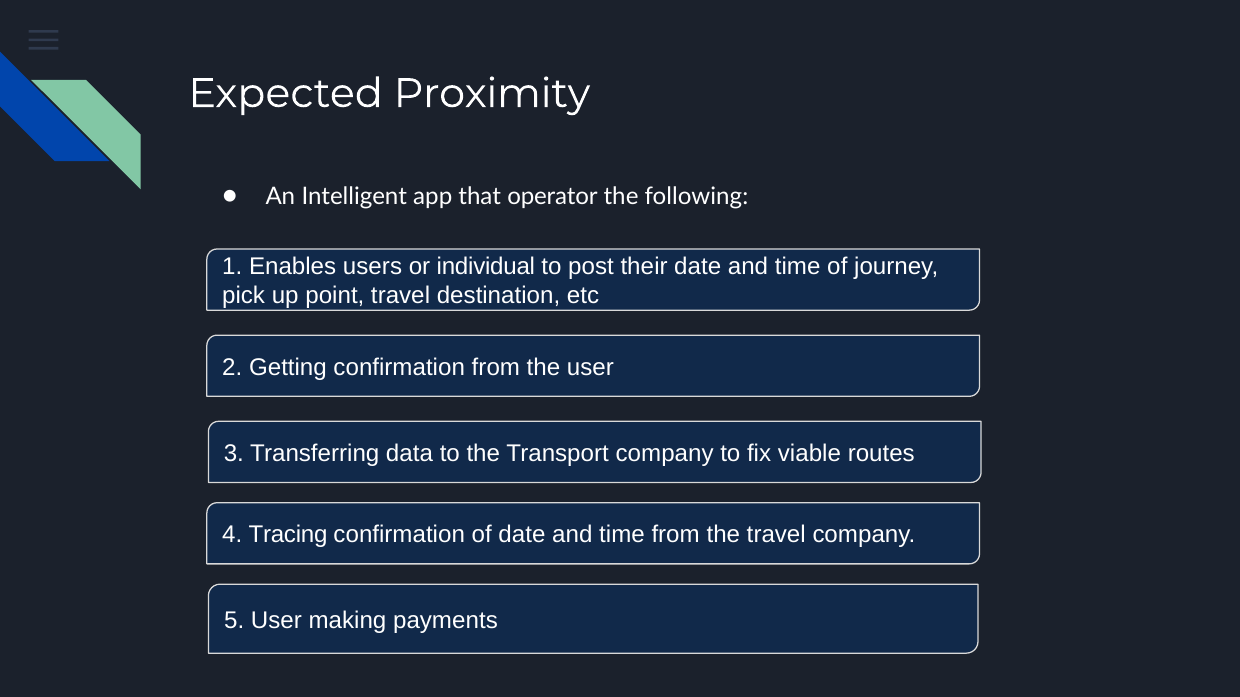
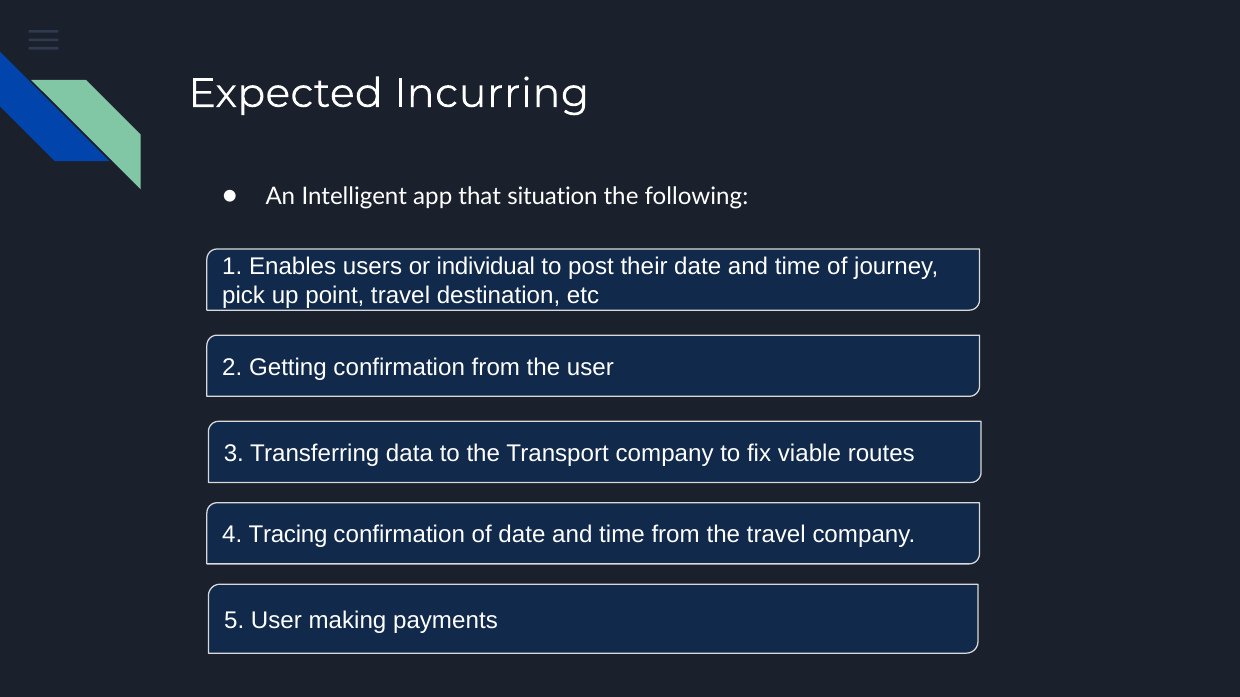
Proximity: Proximity -> Incurring
operator: operator -> situation
